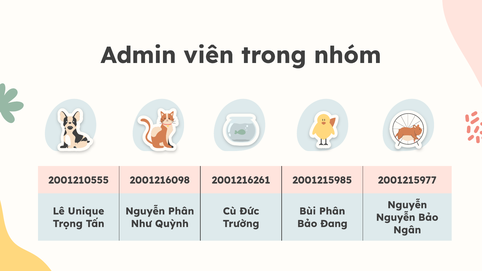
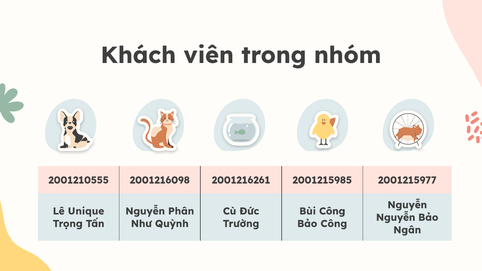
Admin: Admin -> Khách
Bùi Phân: Phân -> Công
Bảo Đang: Đang -> Công
